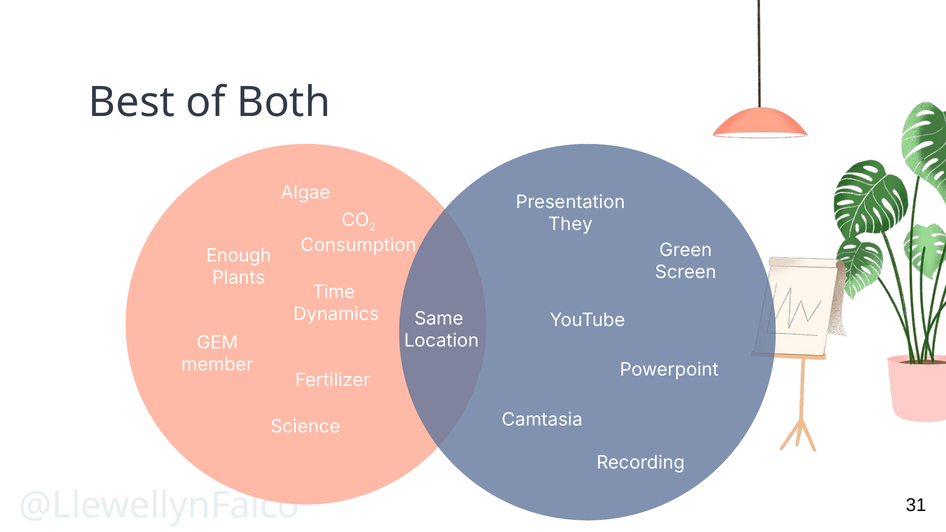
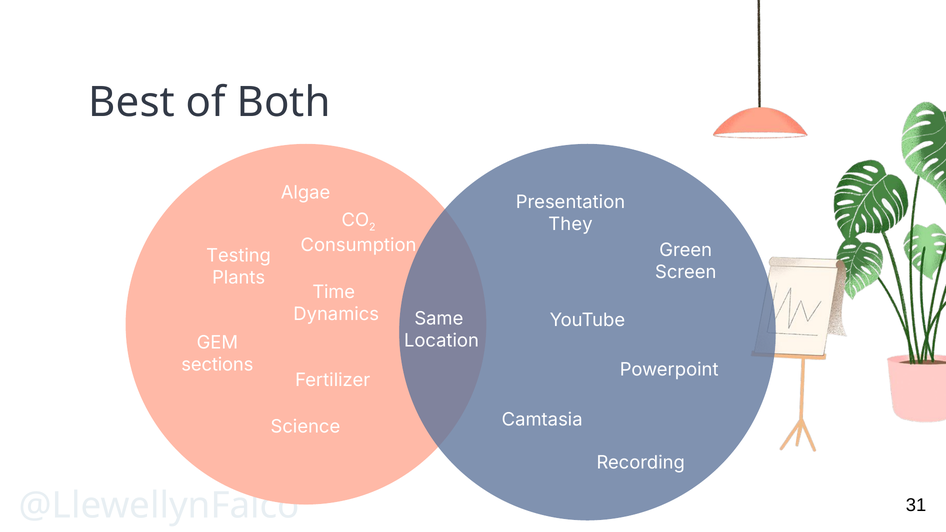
Enough: Enough -> Testing
member: member -> sections
